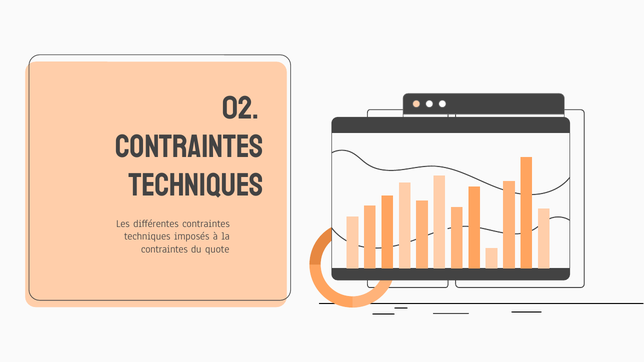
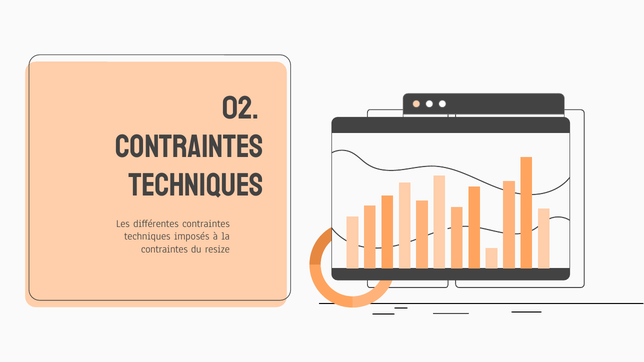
quote: quote -> resize
